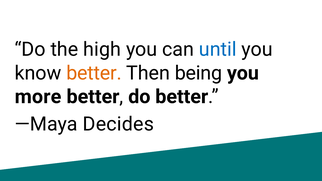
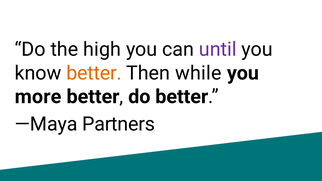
until colour: blue -> purple
being: being -> while
Decides: Decides -> Partners
